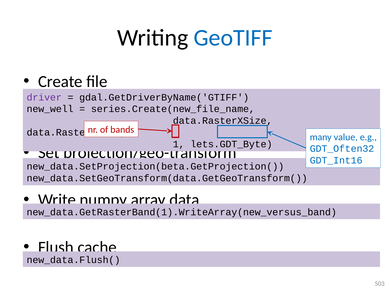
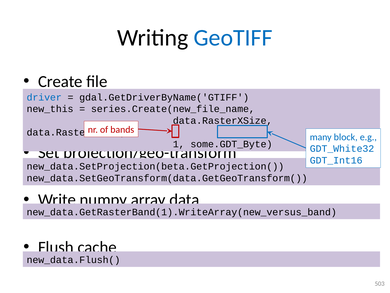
driver colour: purple -> blue
new_well: new_well -> new_this
value: value -> block
lets.GDT_Byte: lets.GDT_Byte -> some.GDT_Byte
GDT_Often32: GDT_Often32 -> GDT_White32
